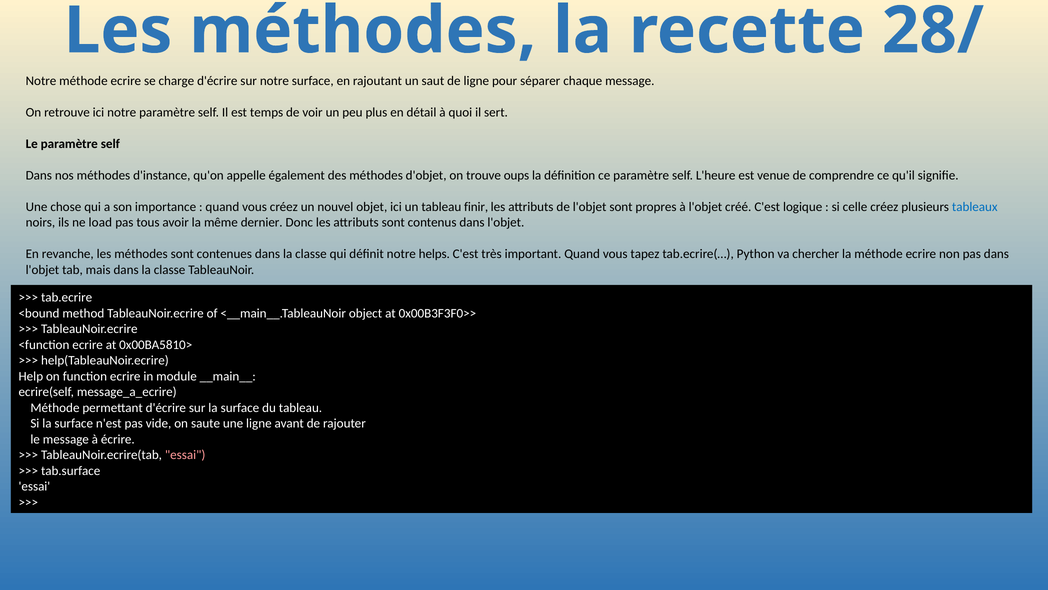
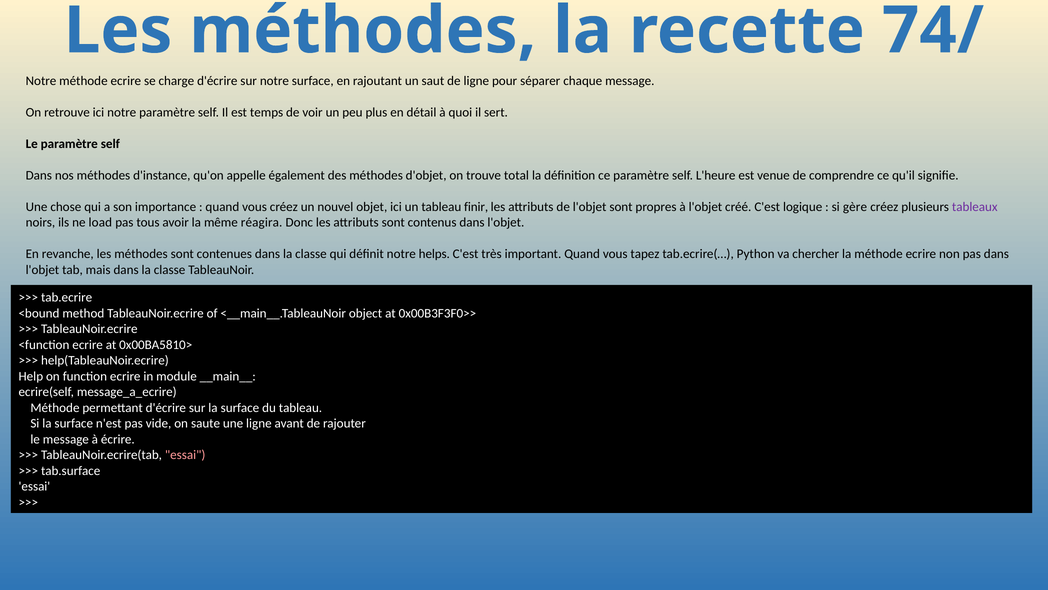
28/: 28/ -> 74/
oups: oups -> total
celle: celle -> gère
tableaux colour: blue -> purple
dernier: dernier -> réagira
